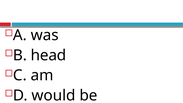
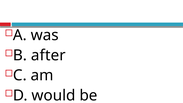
head: head -> after
